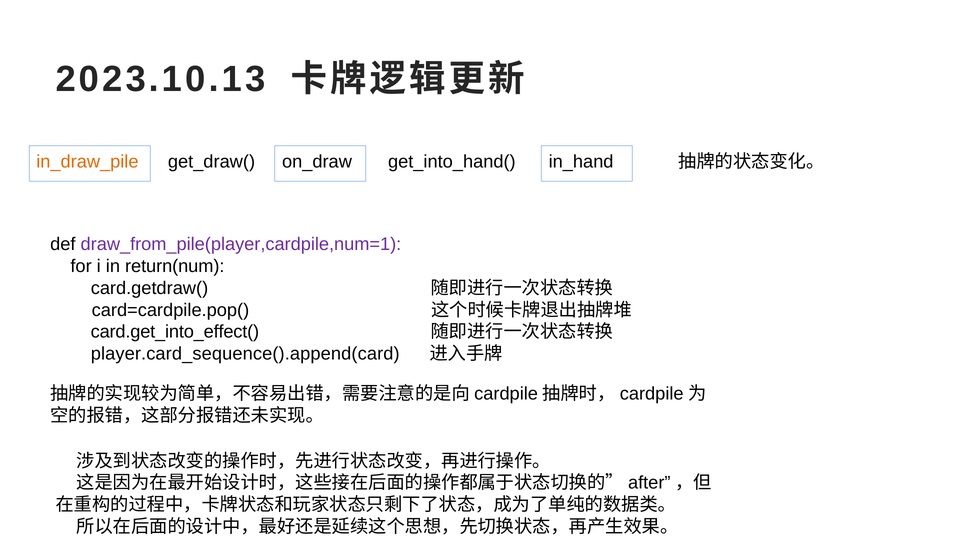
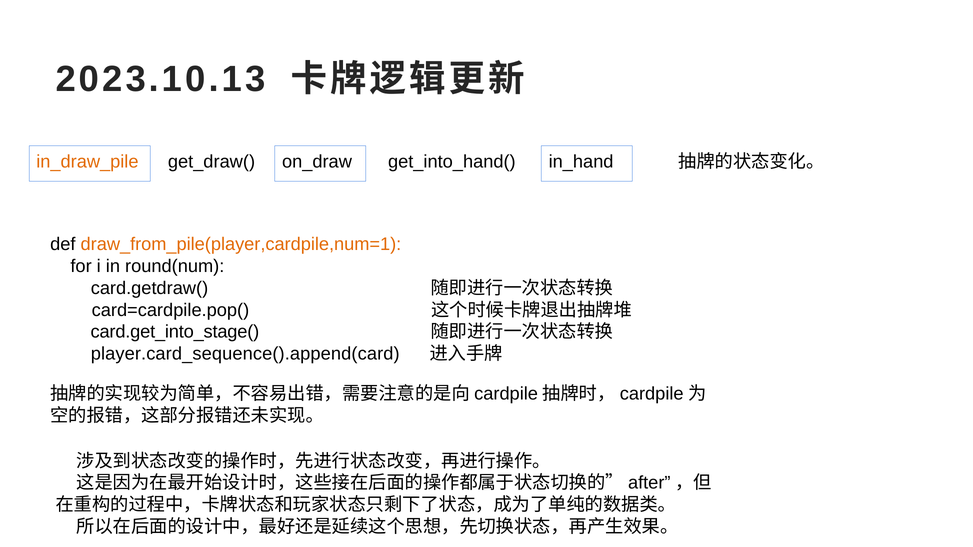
draw_from_pile(player,cardpile,num=1 colour: purple -> orange
return(num: return(num -> round(num
card.get_into_effect(: card.get_into_effect( -> card.get_into_stage(
